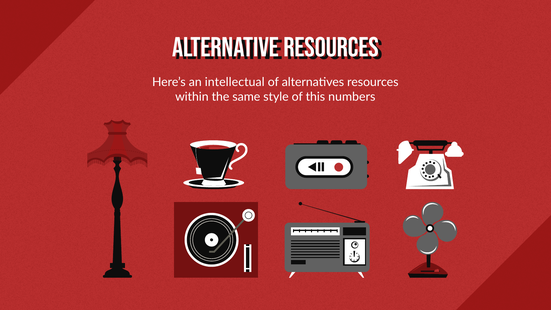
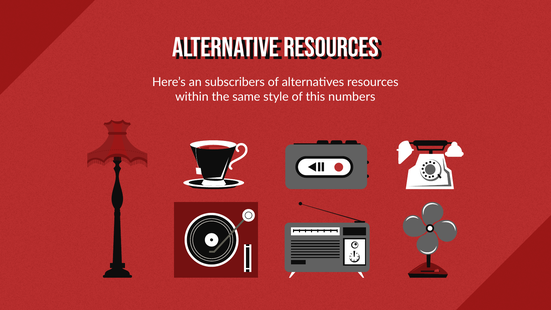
intellectual: intellectual -> subscribers
